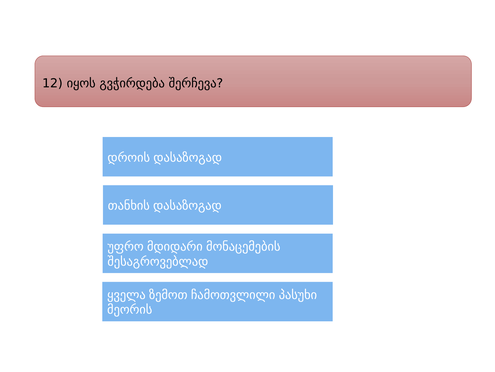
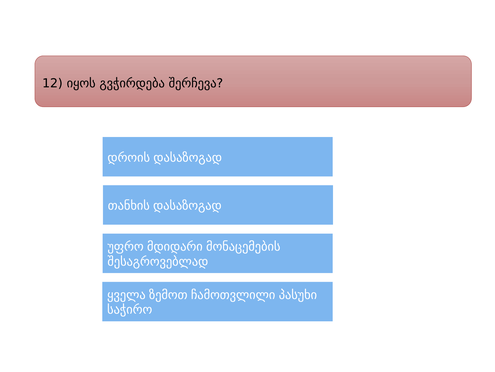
მეორის: მეორის -> საჭირო
